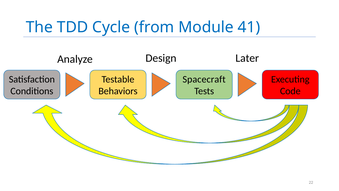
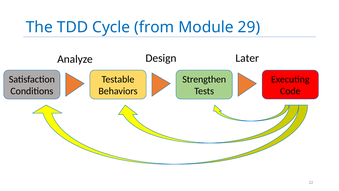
41: 41 -> 29
Spacecraft: Spacecraft -> Strengthen
